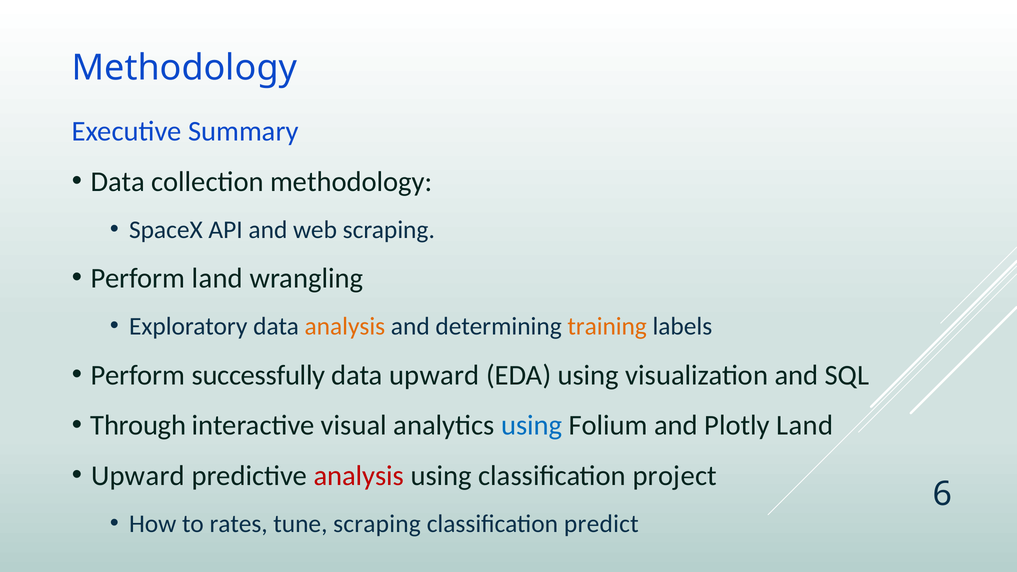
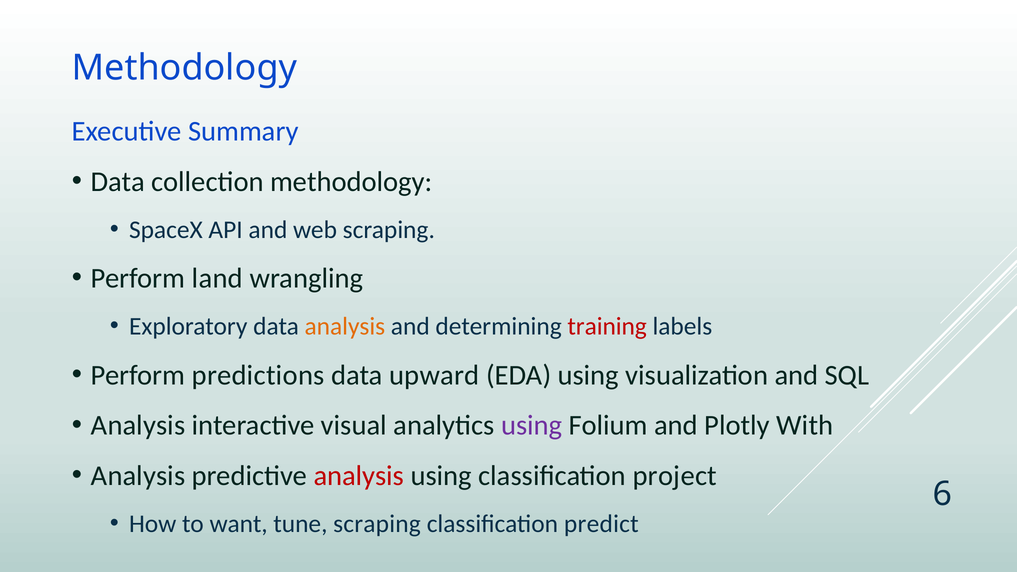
training colour: orange -> red
successfully: successfully -> predictions
Through at (138, 426): Through -> Analysis
using at (532, 426) colour: blue -> purple
Plotly Land: Land -> With
Upward at (138, 476): Upward -> Analysis
rates: rates -> want
